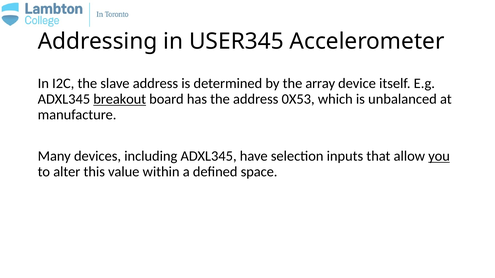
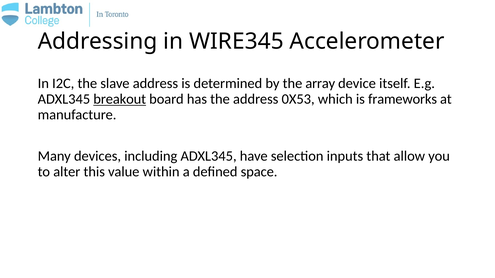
USER345: USER345 -> WIRE345
unbalanced: unbalanced -> frameworks
you underline: present -> none
